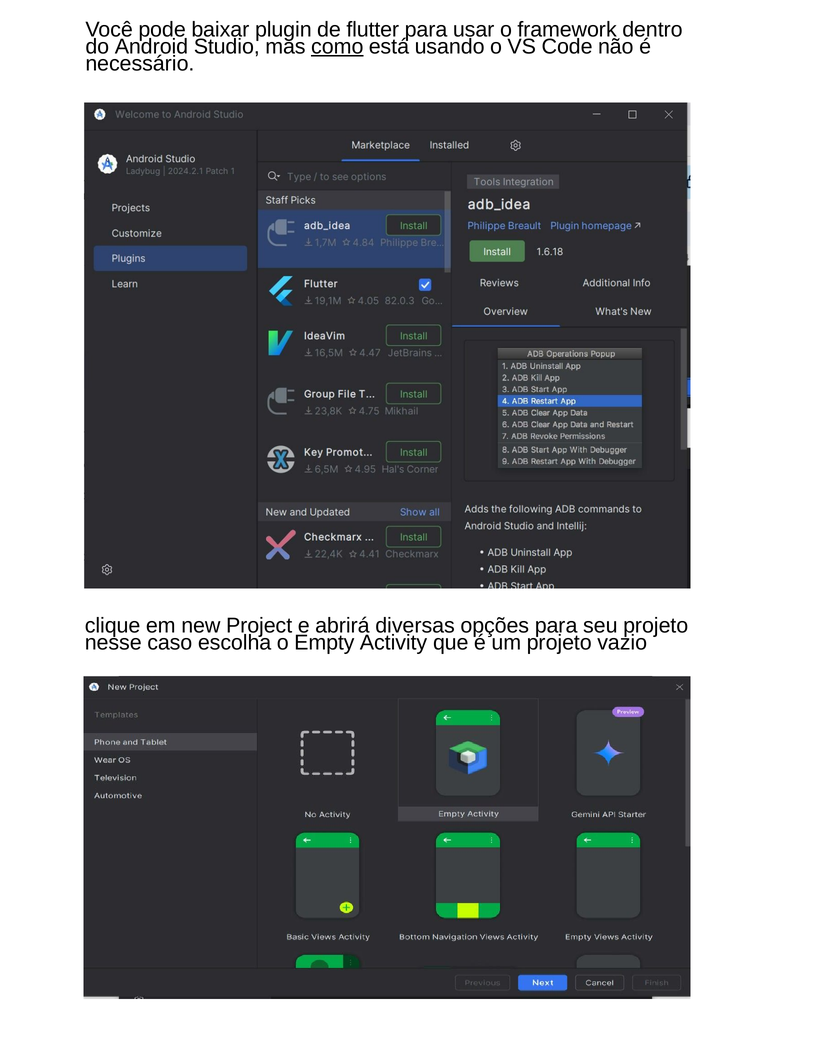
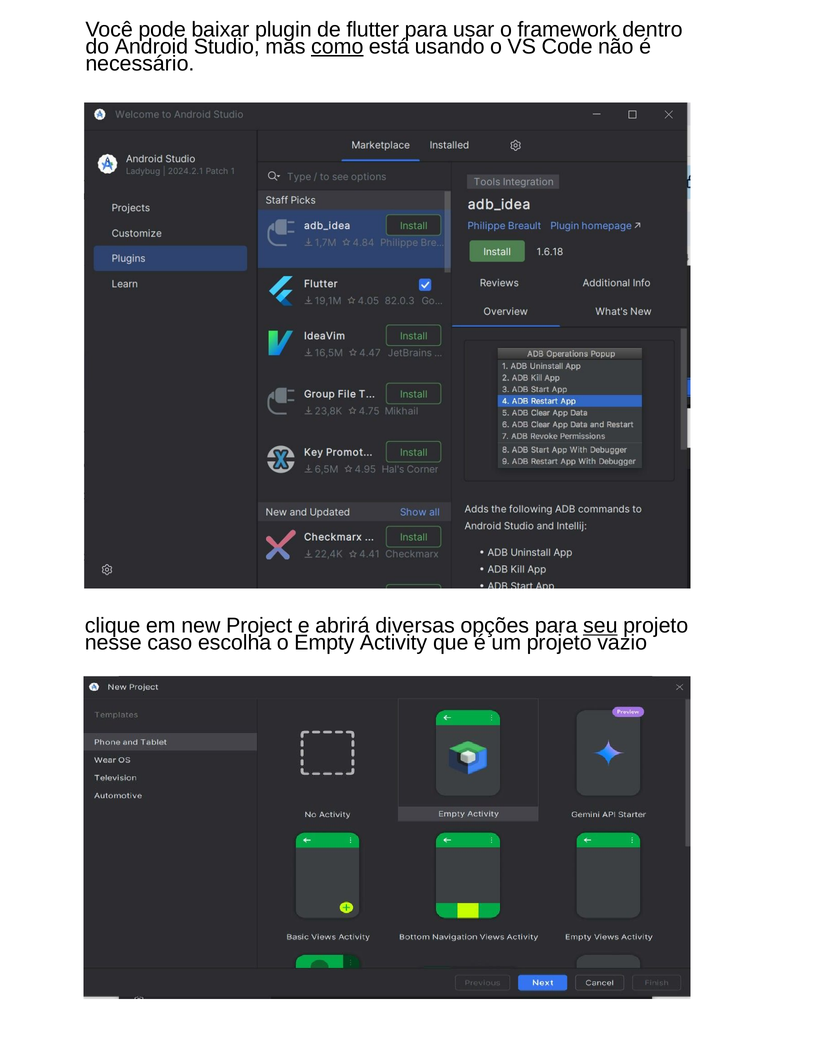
seu underline: none -> present
